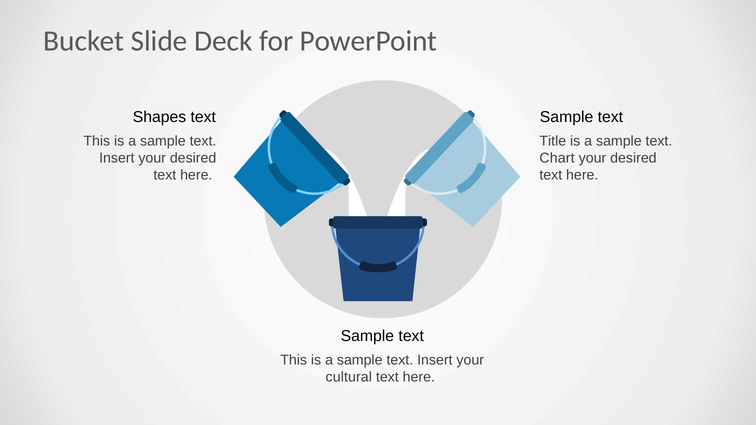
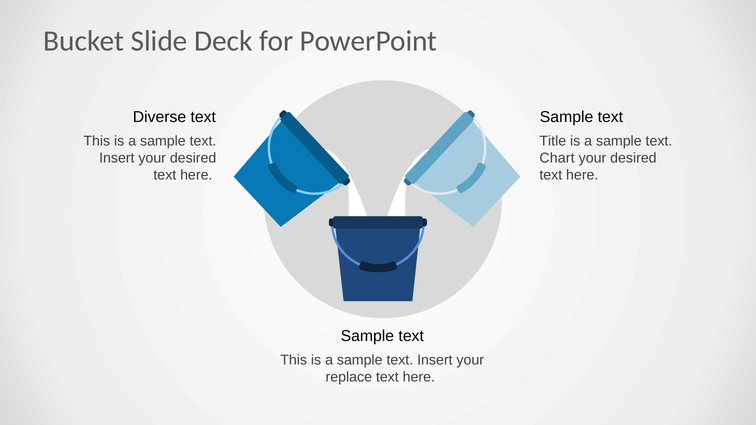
Shapes: Shapes -> Diverse
cultural: cultural -> replace
